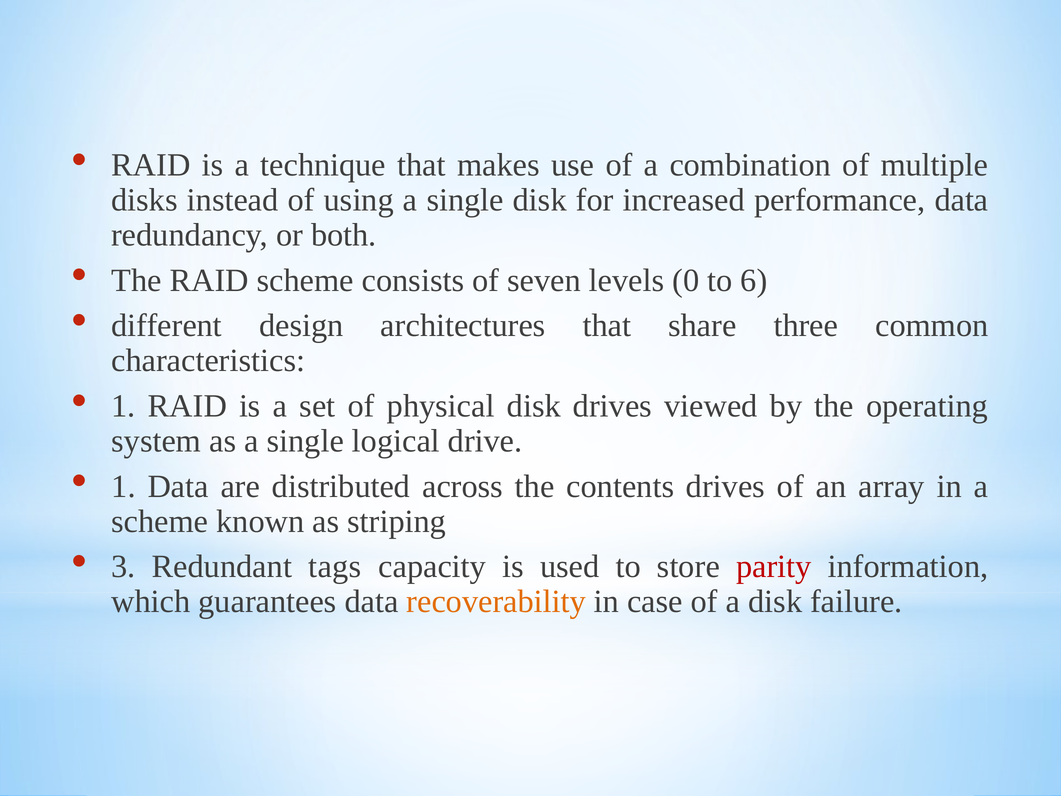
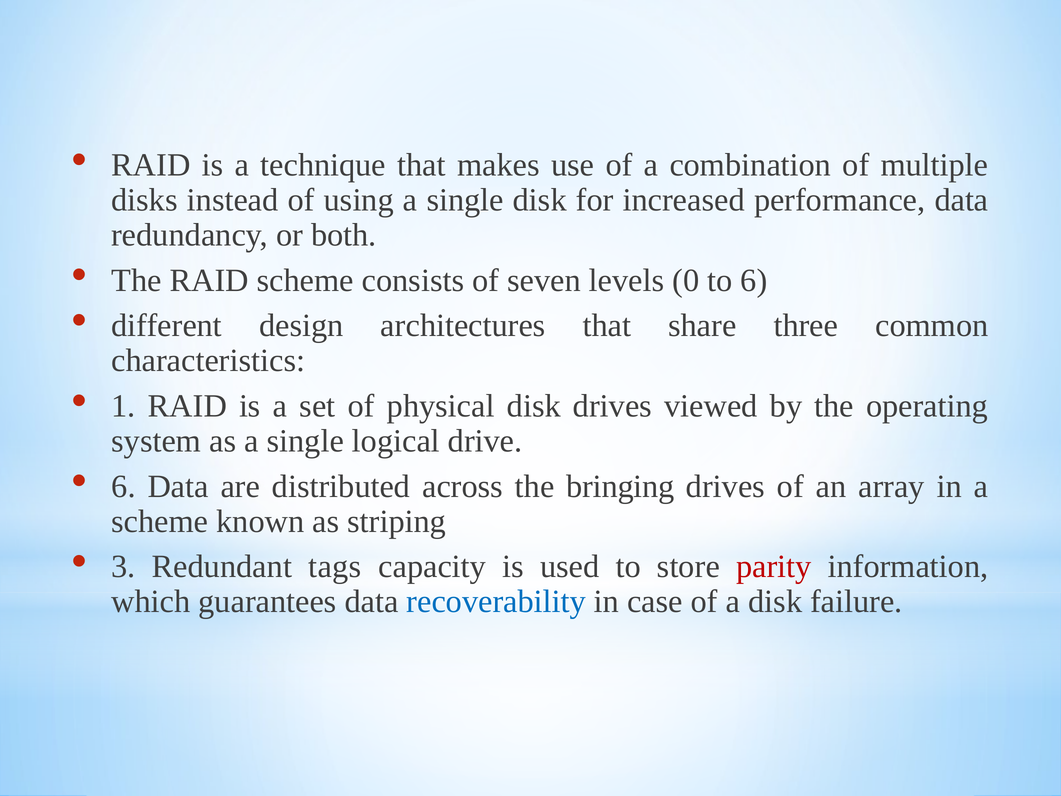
1 at (123, 486): 1 -> 6
contents: contents -> bringing
recoverability colour: orange -> blue
